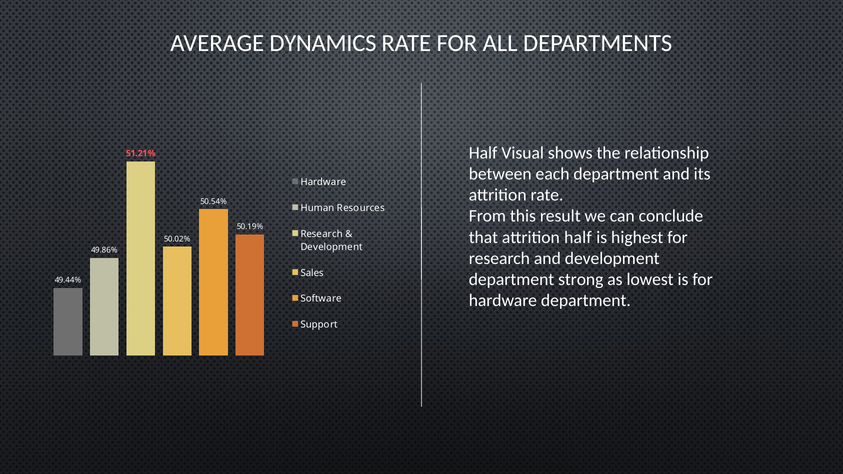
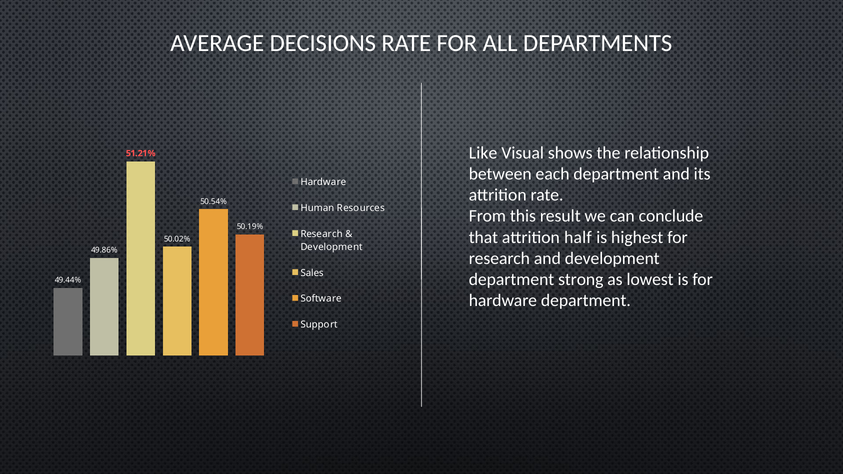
DYNAMICS: DYNAMICS -> DECISIONS
Half at (483, 153): Half -> Like
